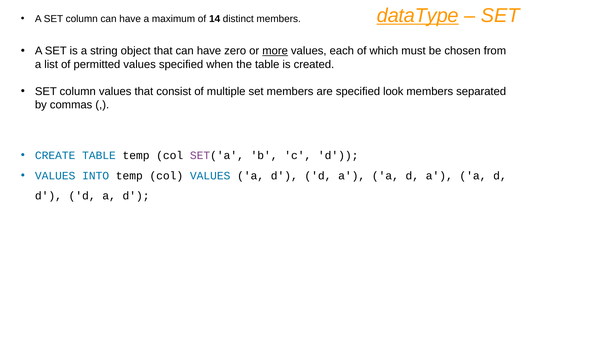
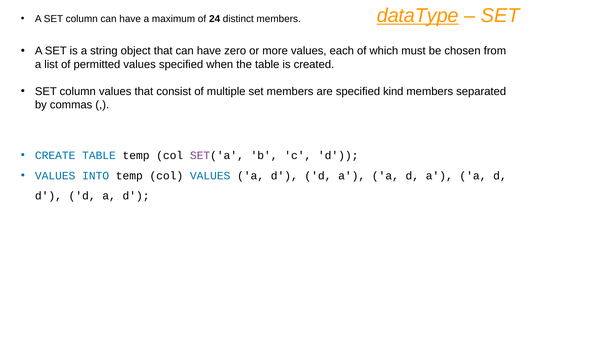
14: 14 -> 24
more underline: present -> none
look: look -> kind
